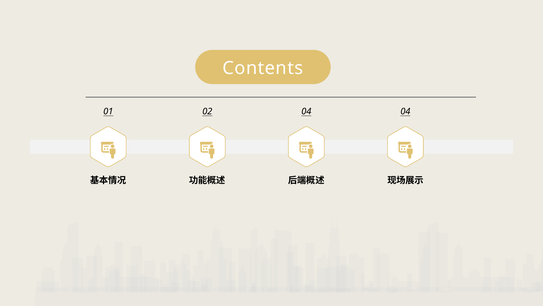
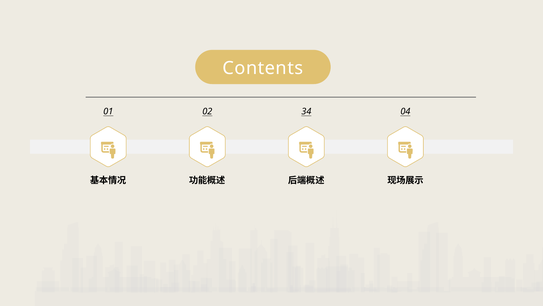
02 04: 04 -> 34
